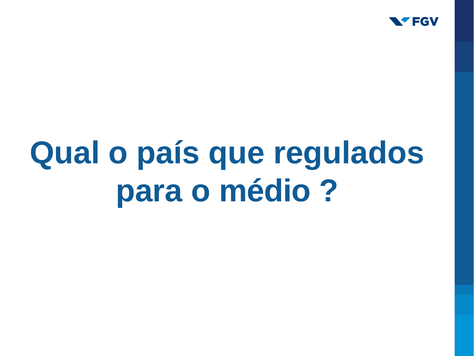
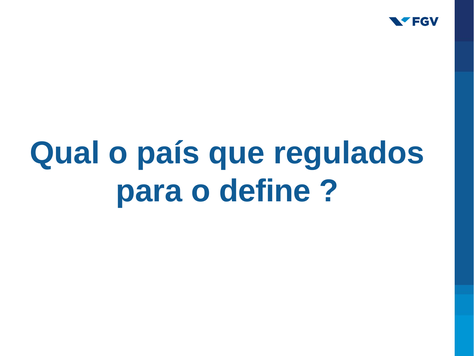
médio: médio -> define
